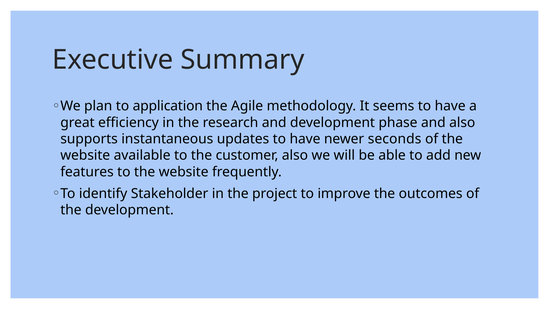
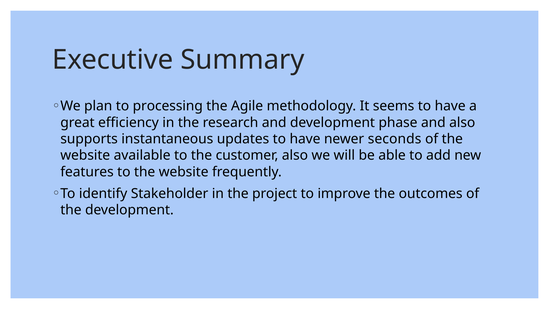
application: application -> processing
